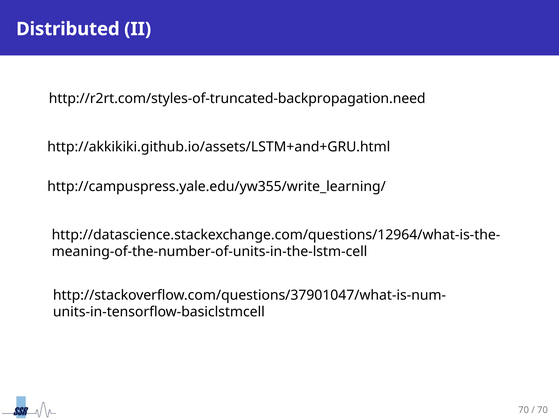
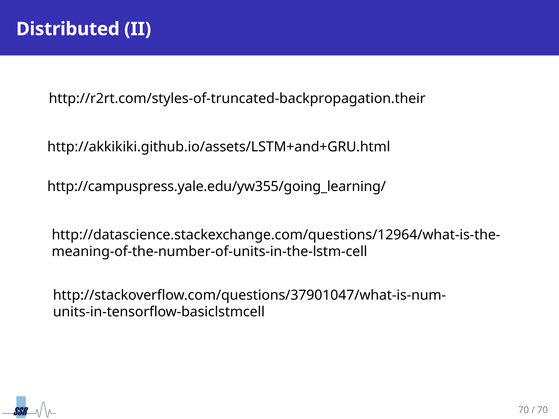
http://r2rt.com/styles-of-truncated-backpropagation.need: http://r2rt.com/styles-of-truncated-backpropagation.need -> http://r2rt.com/styles-of-truncated-backpropagation.their
http://campuspress.yale.edu/yw355/write_learning/: http://campuspress.yale.edu/yw355/write_learning/ -> http://campuspress.yale.edu/yw355/going_learning/
